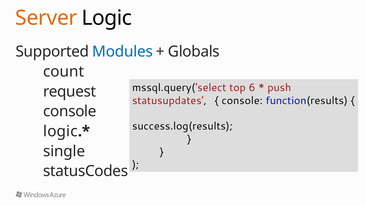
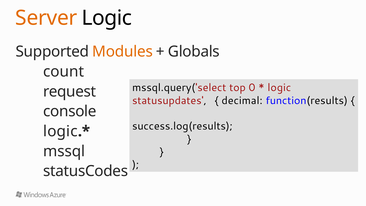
Modules colour: blue -> orange
6: 6 -> 0
push at (279, 88): push -> logic
console at (242, 101): console -> decimal
single: single -> mssql
